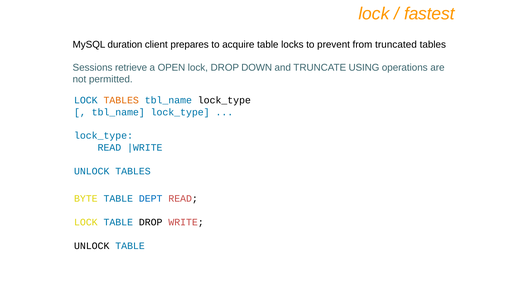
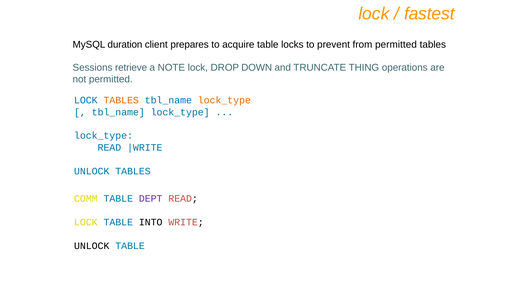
from truncated: truncated -> permitted
OPEN: OPEN -> NOTE
USING: USING -> THING
lock_type at (224, 100) colour: black -> orange
BYTE: BYTE -> COMM
DEPT colour: blue -> purple
TABLE DROP: DROP -> INTO
